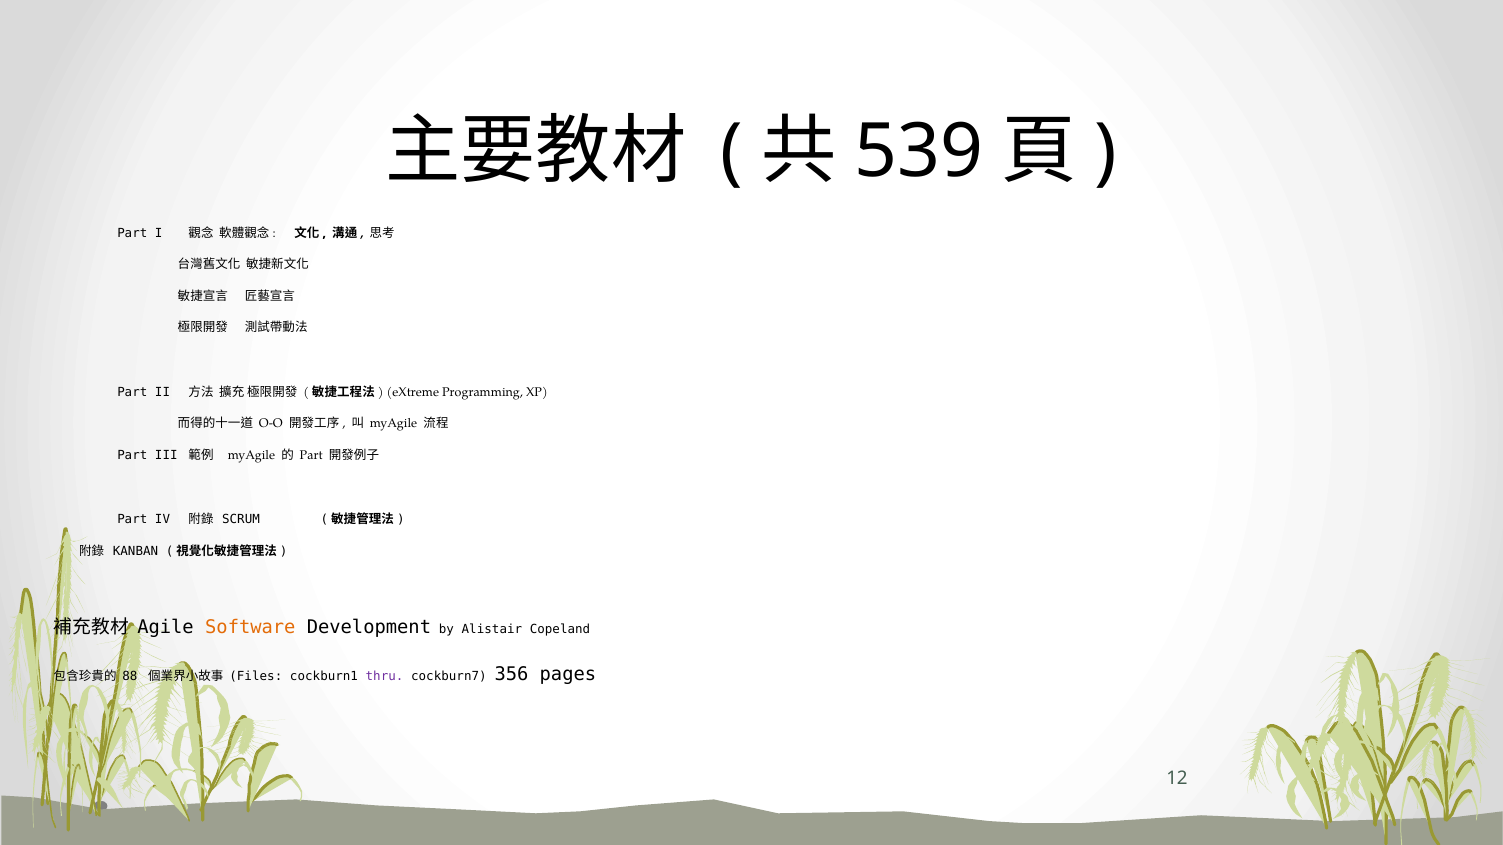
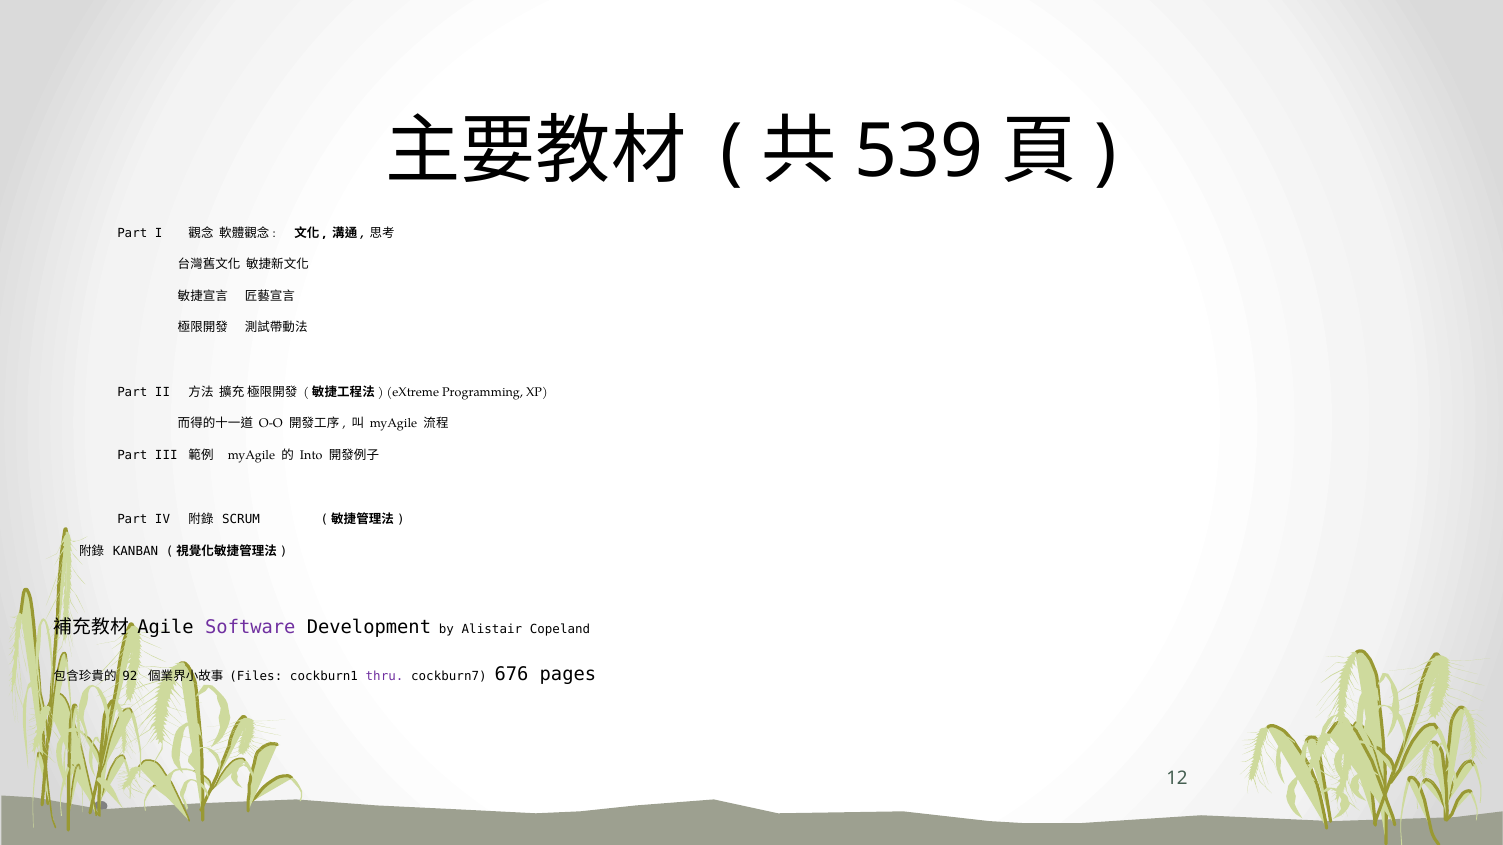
Part at (311, 455): Part -> Into
Software colour: orange -> purple
88: 88 -> 92
356: 356 -> 676
